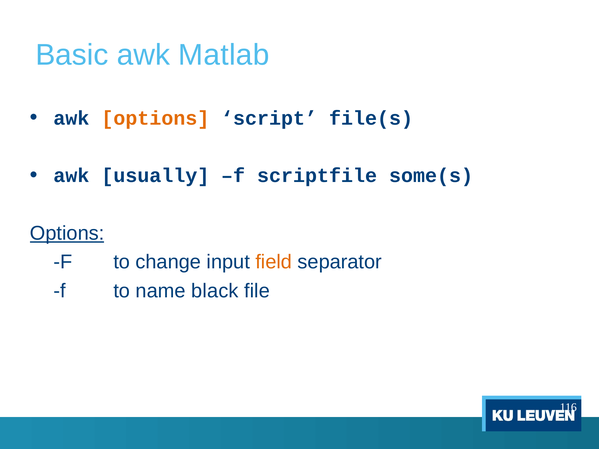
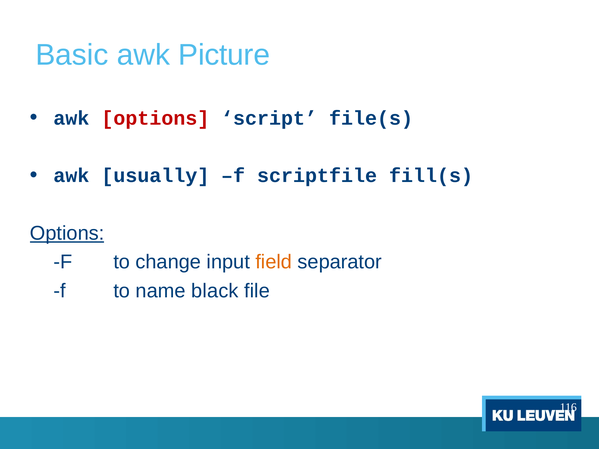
Matlab: Matlab -> Picture
options at (155, 118) colour: orange -> red
some(s: some(s -> fill(s
